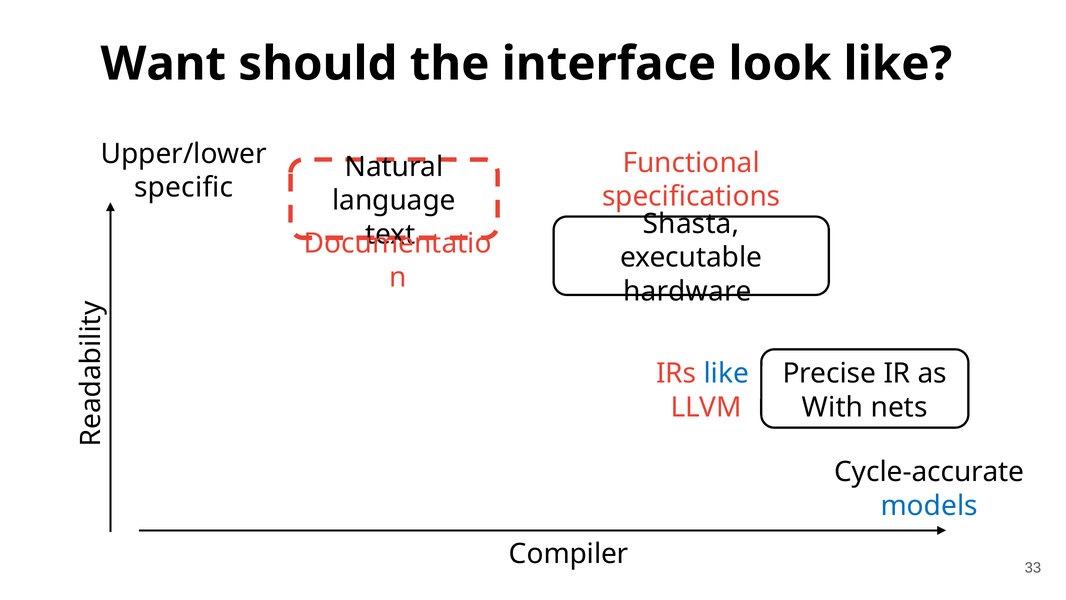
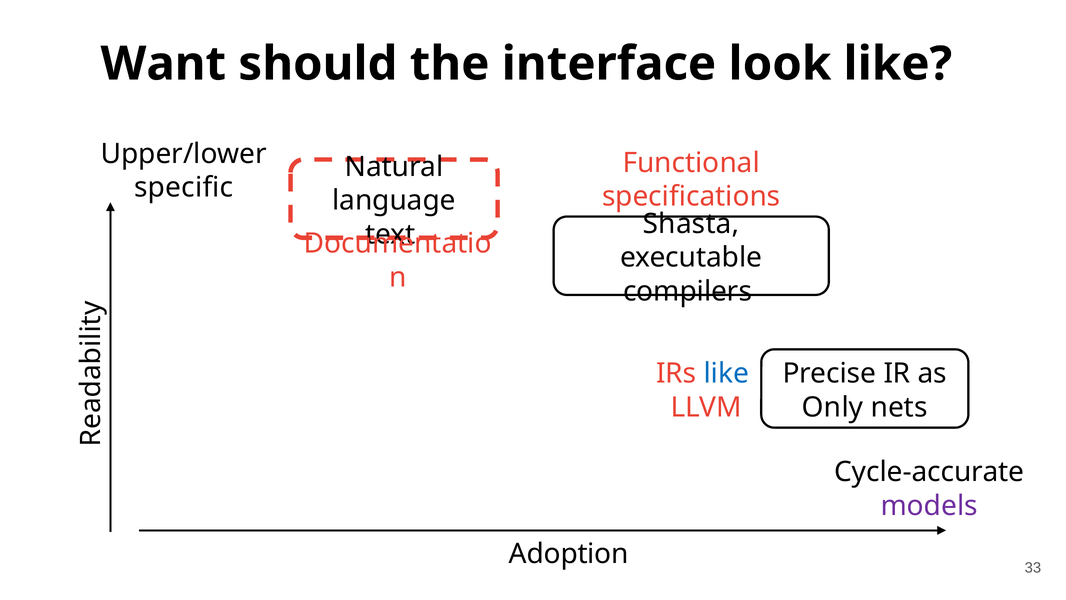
hardware: hardware -> compilers
With: With -> Only
models colour: blue -> purple
Compiler: Compiler -> Adoption
